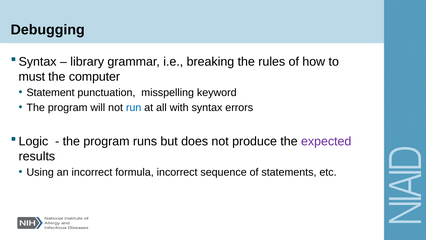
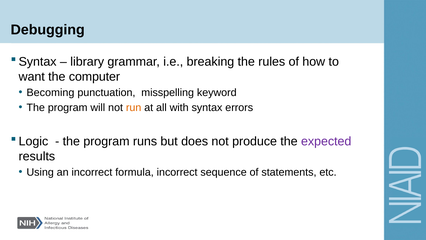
must: must -> want
Statement: Statement -> Becoming
run colour: blue -> orange
